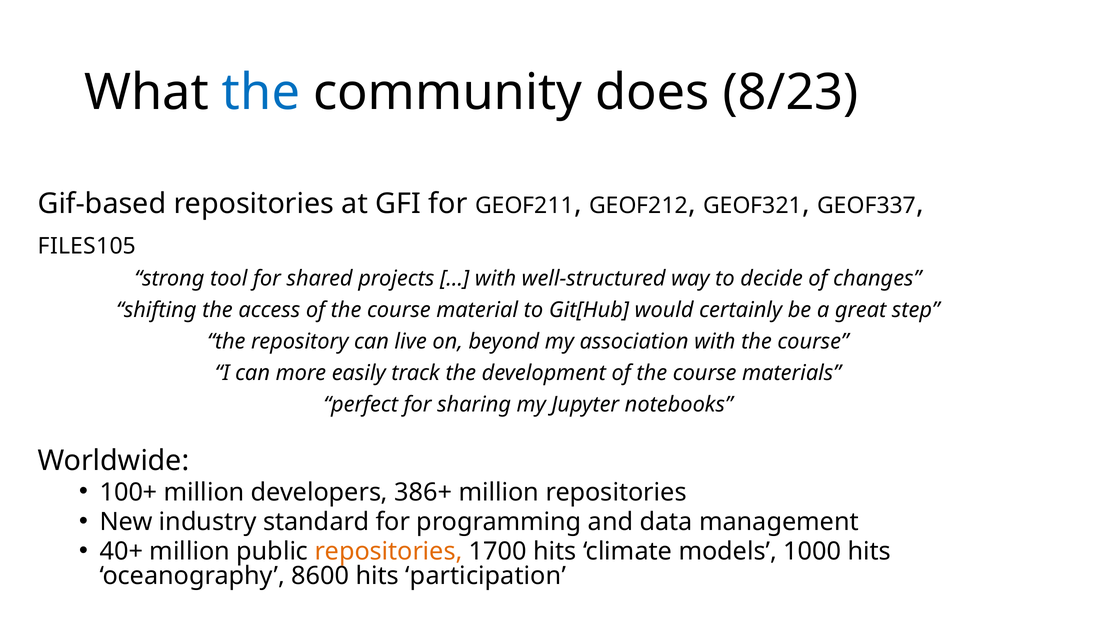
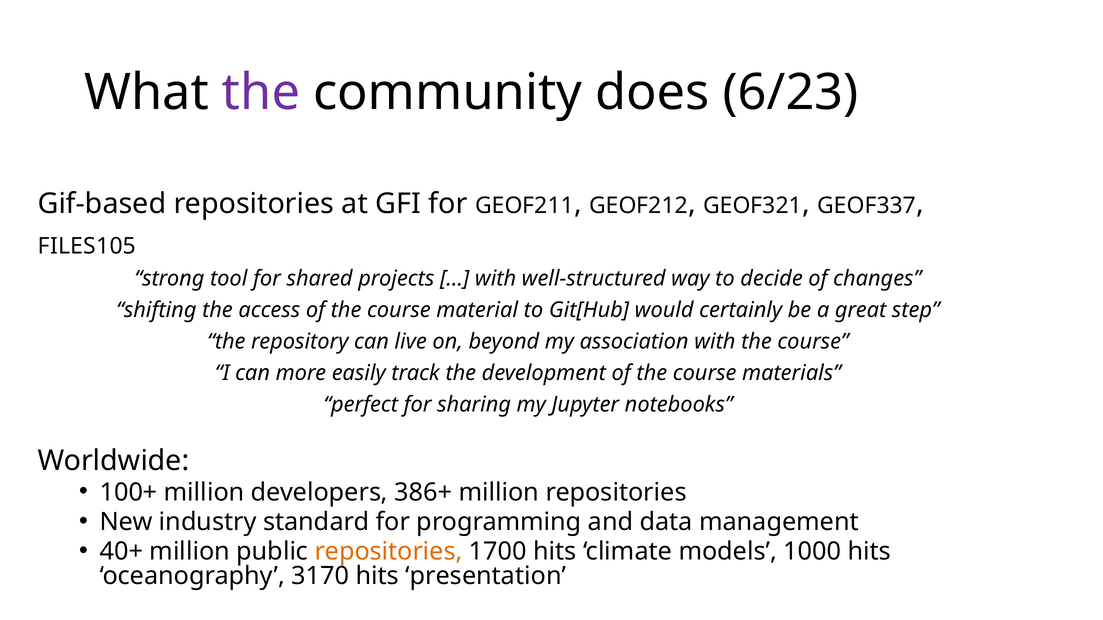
the at (261, 93) colour: blue -> purple
8/23: 8/23 -> 6/23
8600: 8600 -> 3170
participation: participation -> presentation
